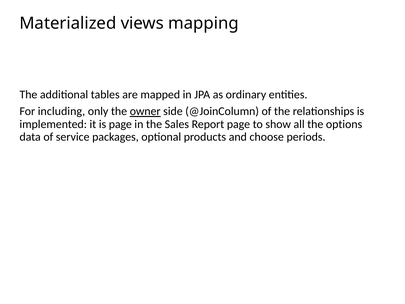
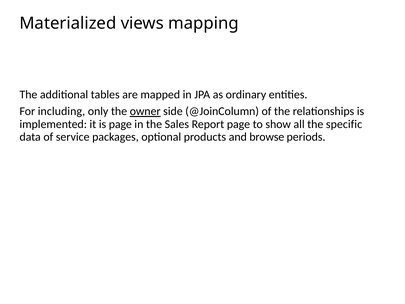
options: options -> specific
choose: choose -> browse
